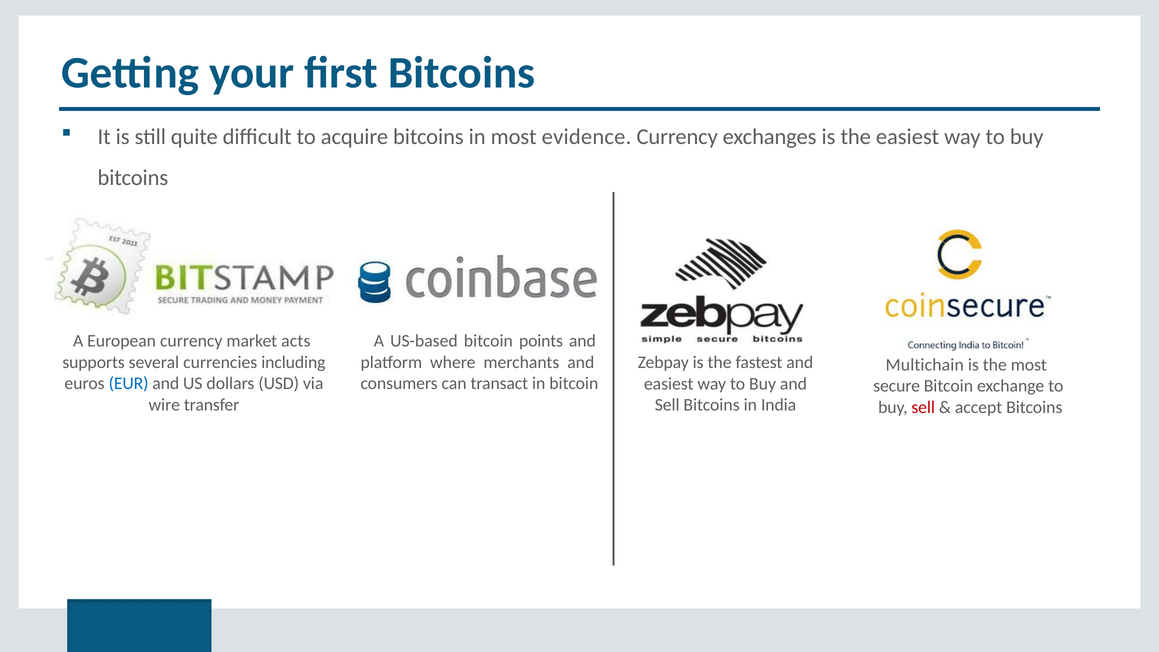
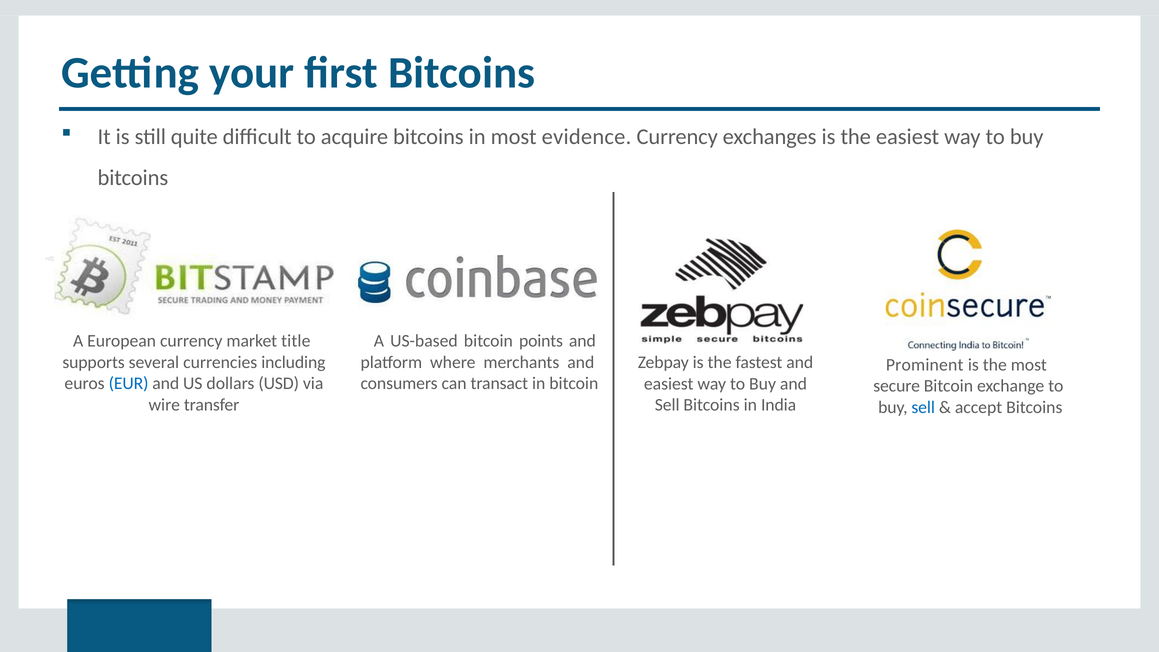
acts: acts -> title
Multichain: Multichain -> Prominent
sell at (923, 407) colour: red -> blue
